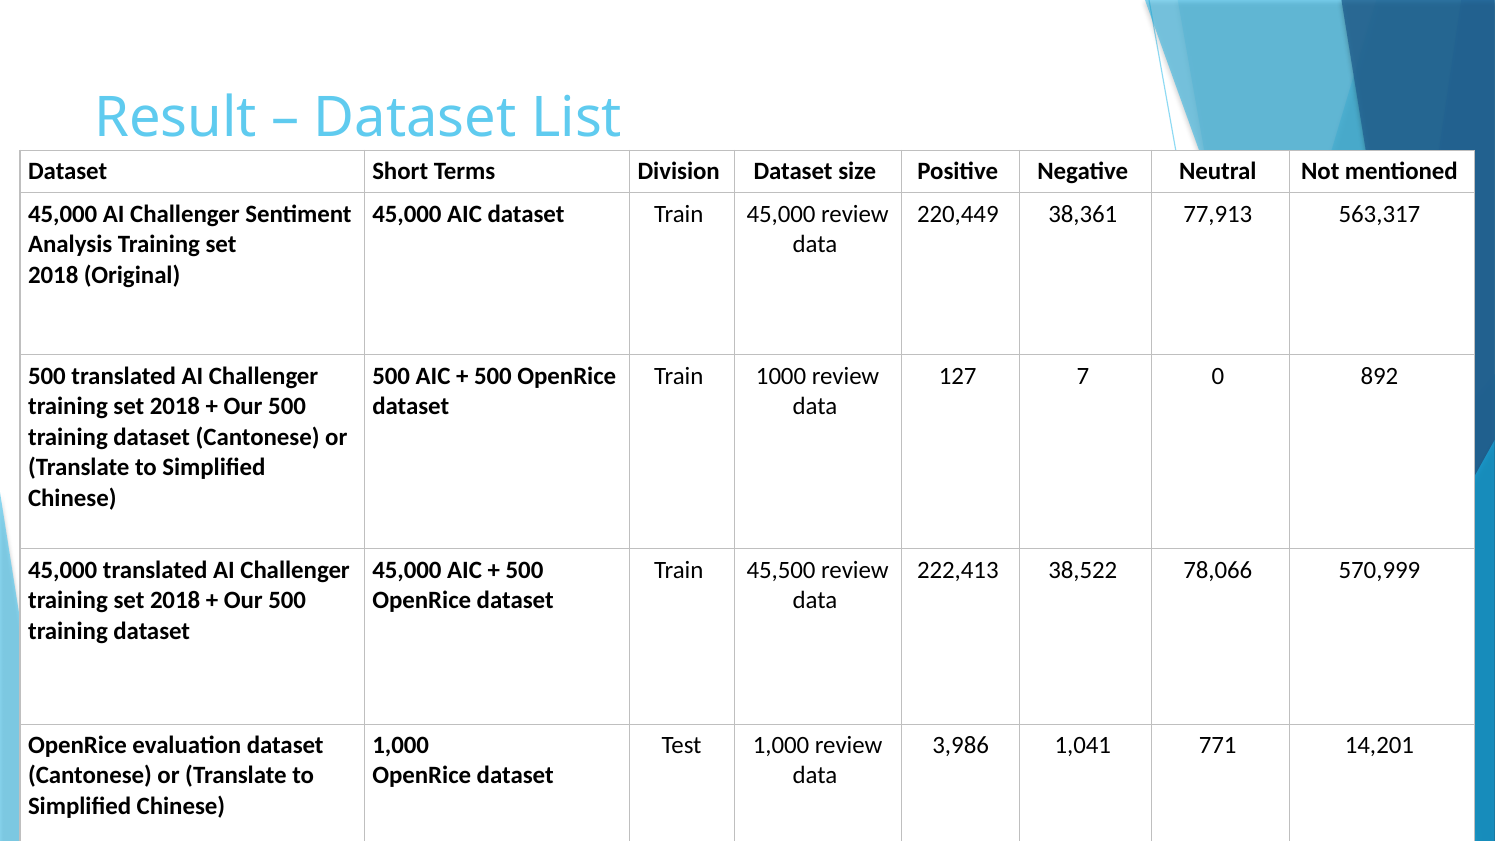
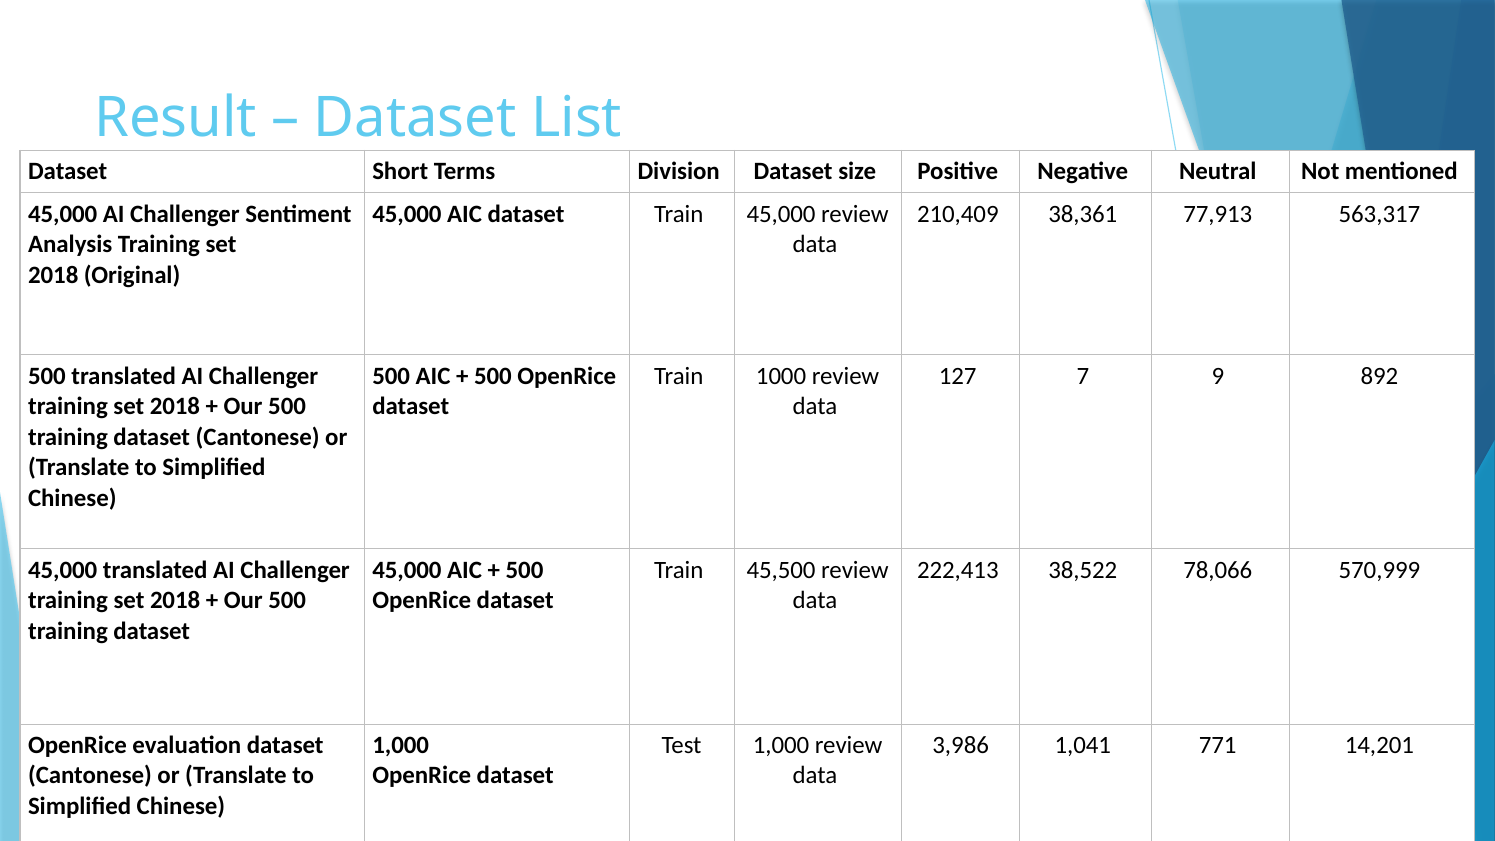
220,449: 220,449 -> 210,409
0: 0 -> 9
